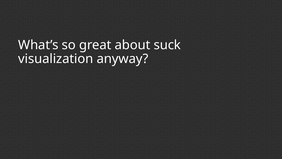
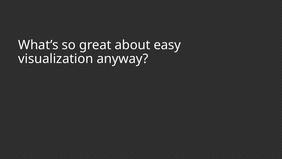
suck: suck -> easy
